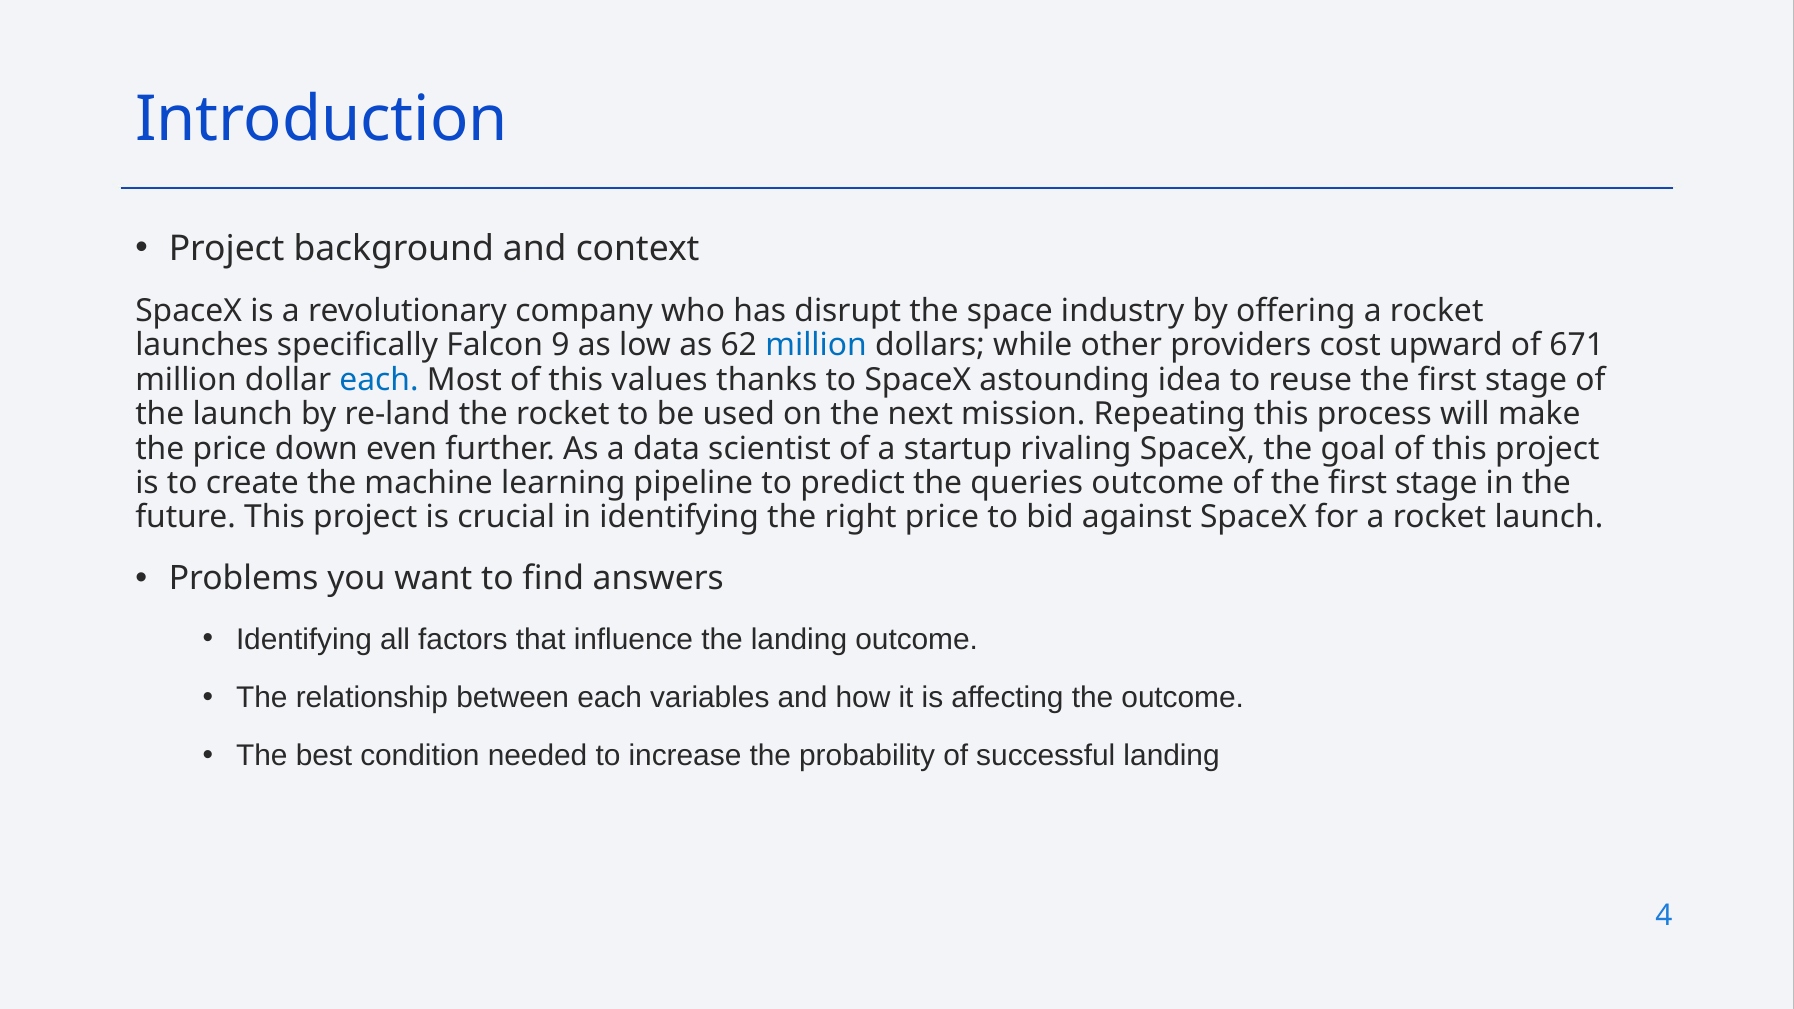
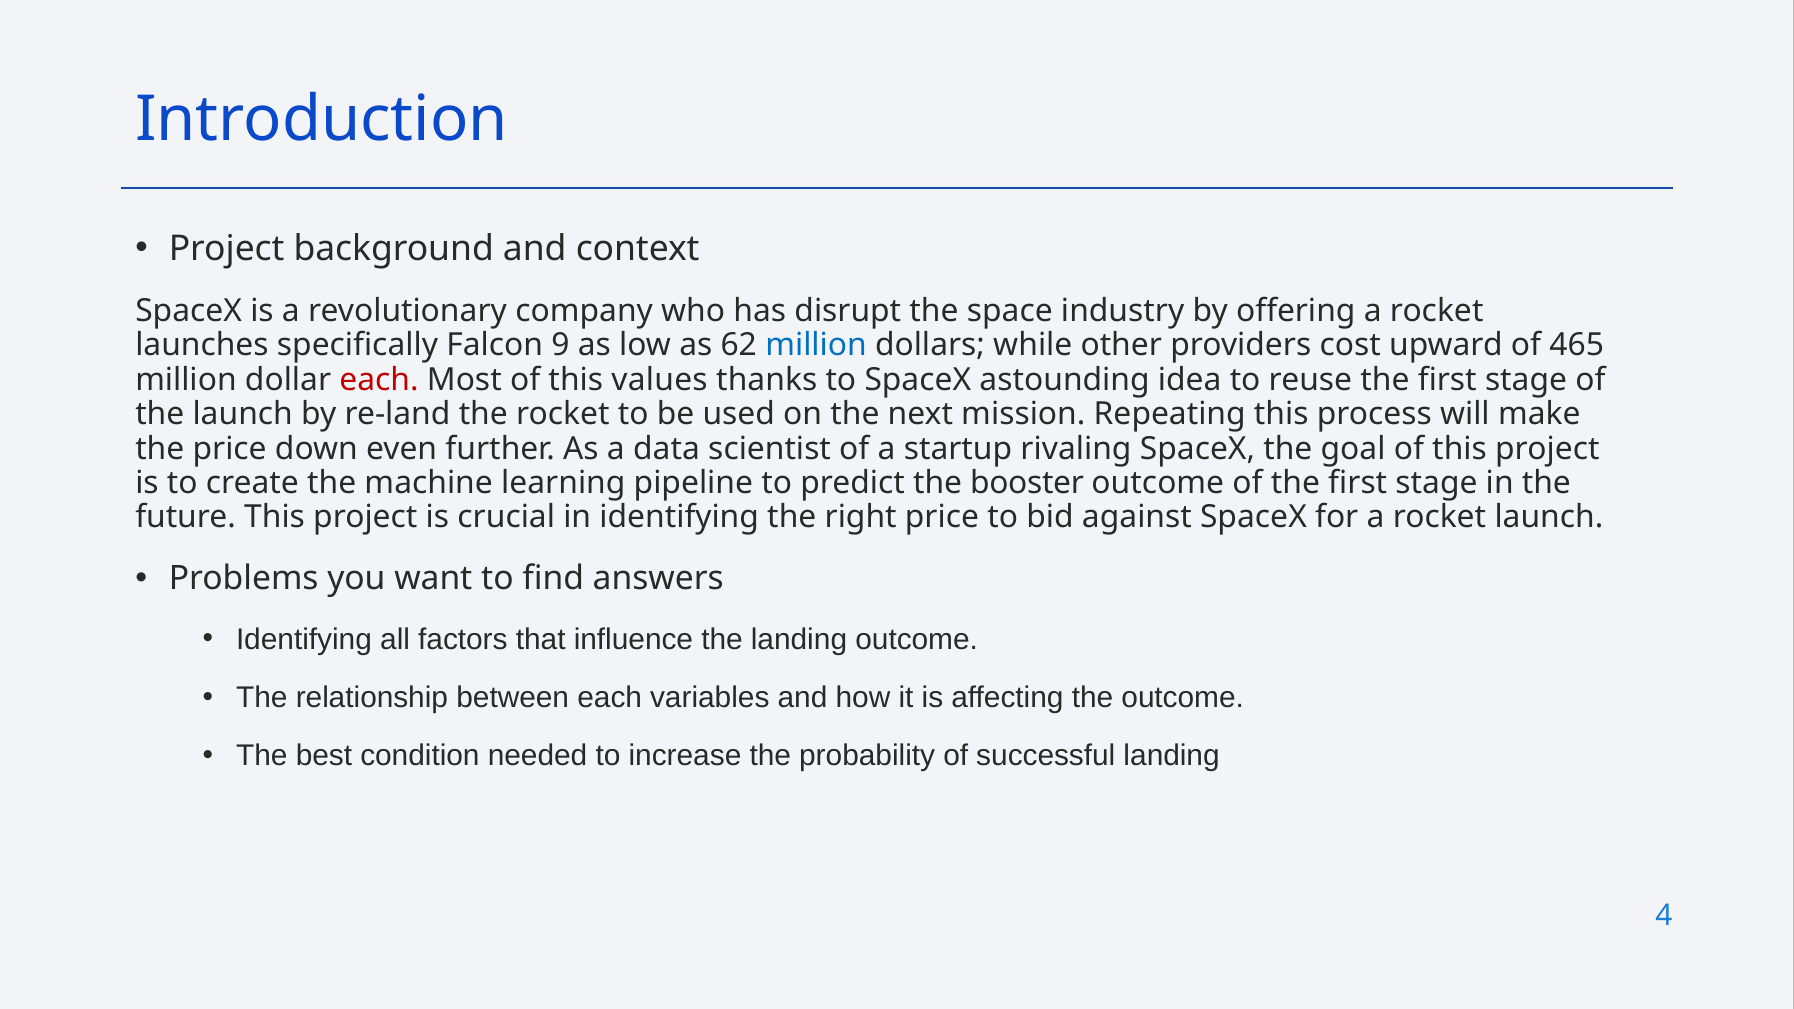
671: 671 -> 465
each at (379, 380) colour: blue -> red
queries: queries -> booster
